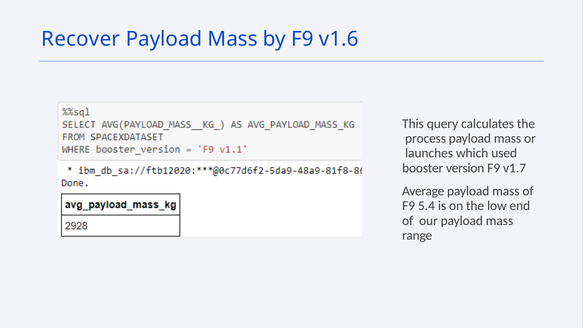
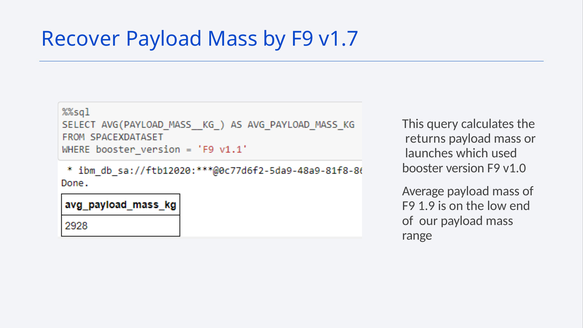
v1.6: v1.6 -> v1.7
process: process -> returns
v1.7: v1.7 -> v1.0
5.4: 5.4 -> 1.9
